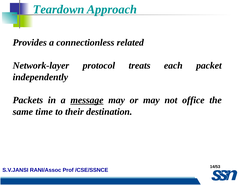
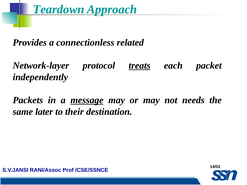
treats underline: none -> present
office: office -> needs
time: time -> later
